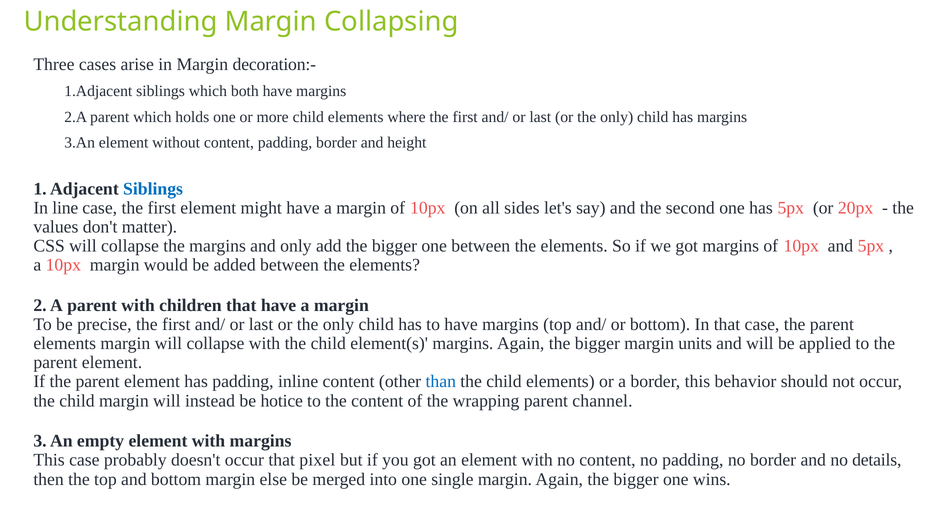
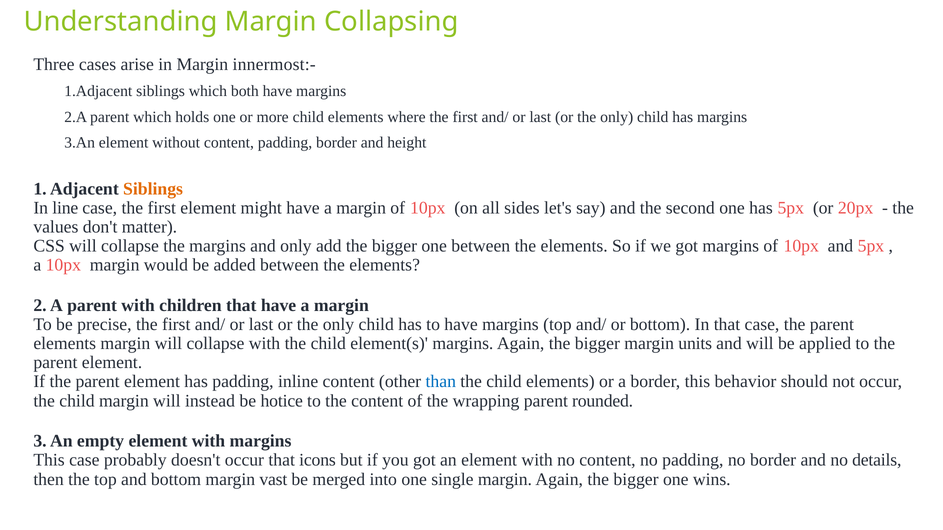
decoration:-: decoration:- -> innermost:-
Siblings at (153, 189) colour: blue -> orange
channel: channel -> rounded
pixel: pixel -> icons
else: else -> vast
